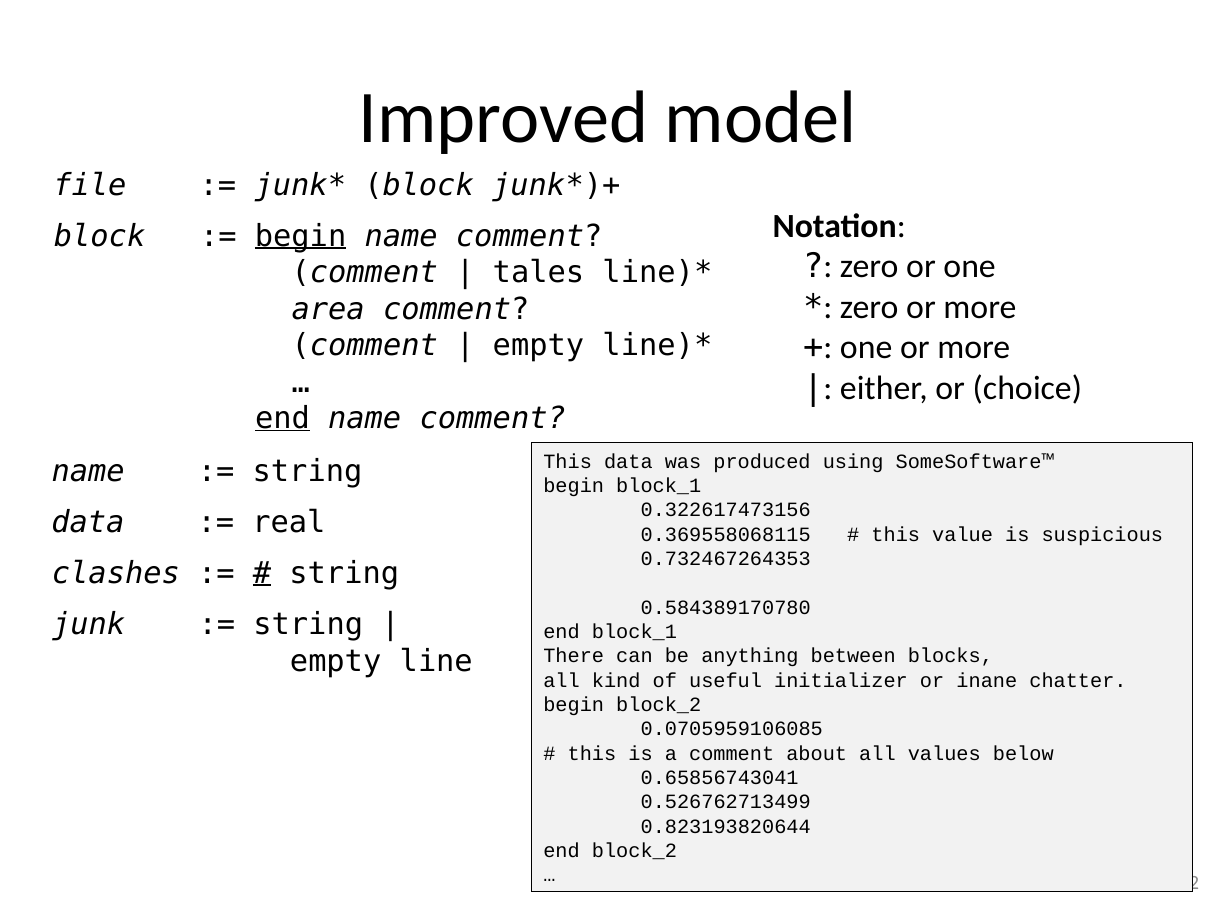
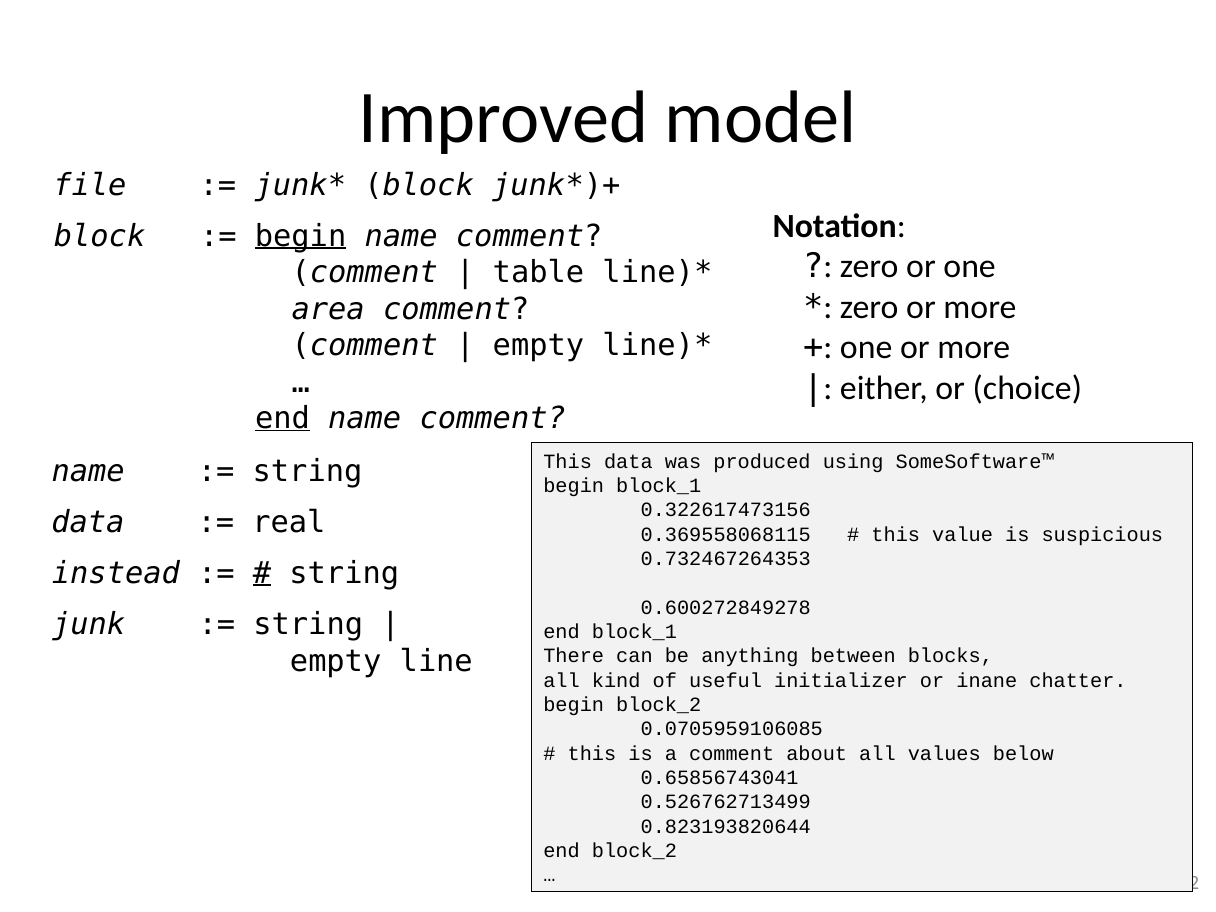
tales: tales -> table
clashes: clashes -> instead
0.584389170780: 0.584389170780 -> 0.600272849278
